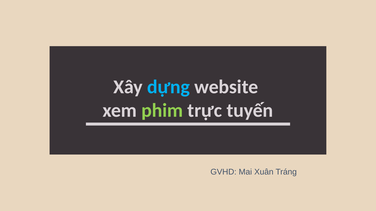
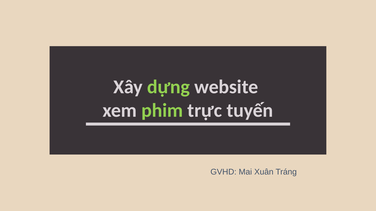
dựng colour: light blue -> light green
